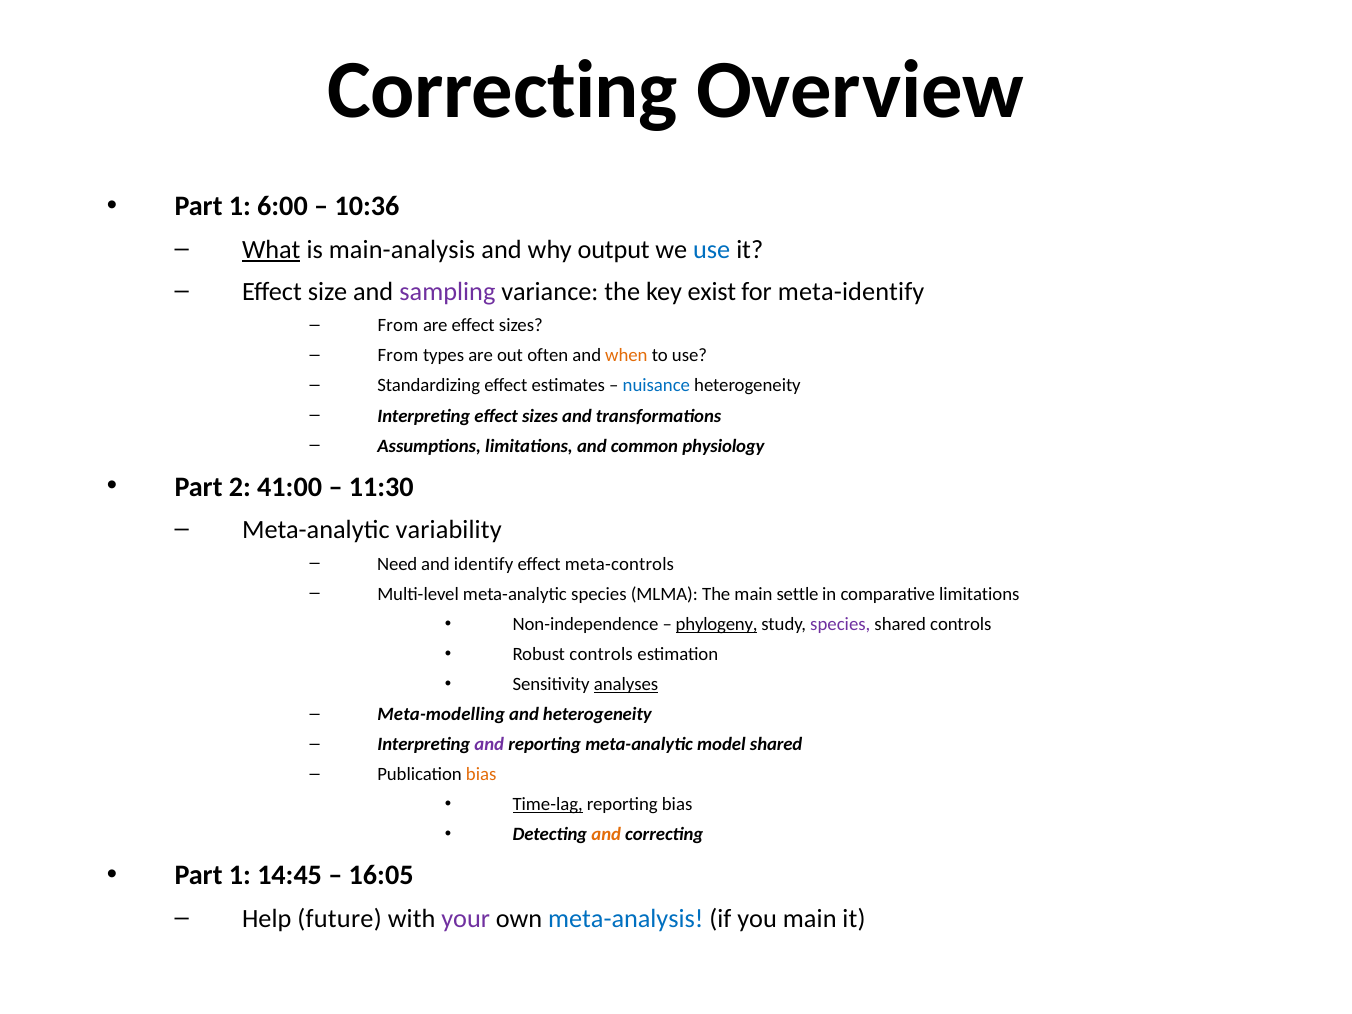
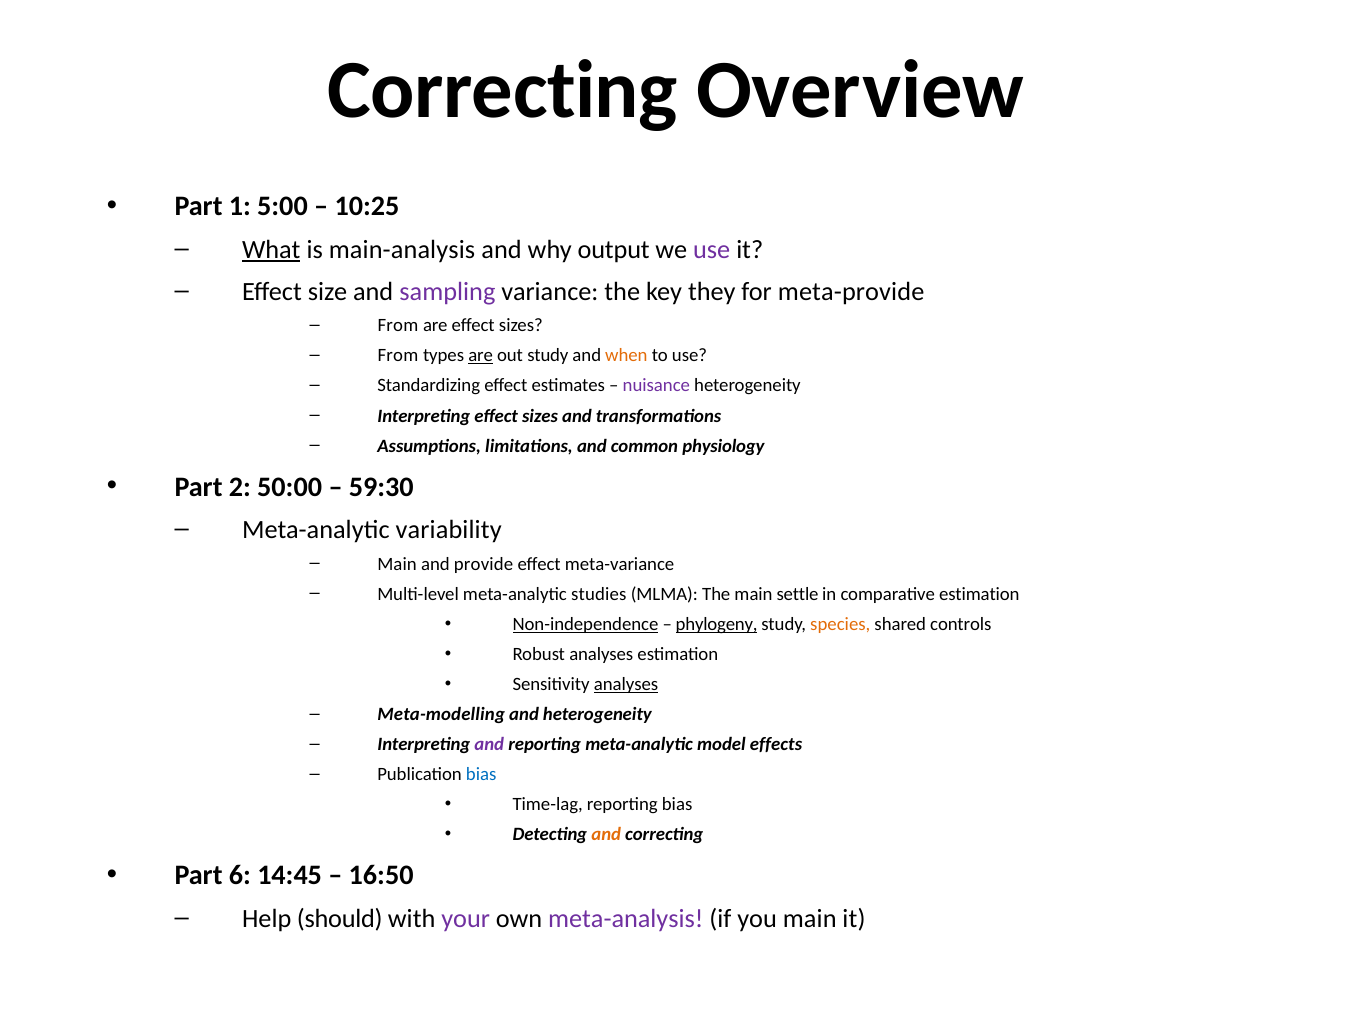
6:00: 6:00 -> 5:00
10:36: 10:36 -> 10:25
use at (712, 249) colour: blue -> purple
exist: exist -> they
meta-identify: meta-identify -> meta-provide
are at (481, 356) underline: none -> present
out often: often -> study
nuisance colour: blue -> purple
41:00: 41:00 -> 50:00
11:30: 11:30 -> 59:30
Need at (397, 564): Need -> Main
identify: identify -> provide
meta-controls: meta-controls -> meta-variance
meta-analytic species: species -> studies
comparative limitations: limitations -> estimation
Non-independence underline: none -> present
species at (840, 624) colour: purple -> orange
Robust controls: controls -> analyses
model shared: shared -> effects
bias at (481, 774) colour: orange -> blue
Time-lag underline: present -> none
1 at (240, 875): 1 -> 6
16:05: 16:05 -> 16:50
future: future -> should
meta-analysis colour: blue -> purple
